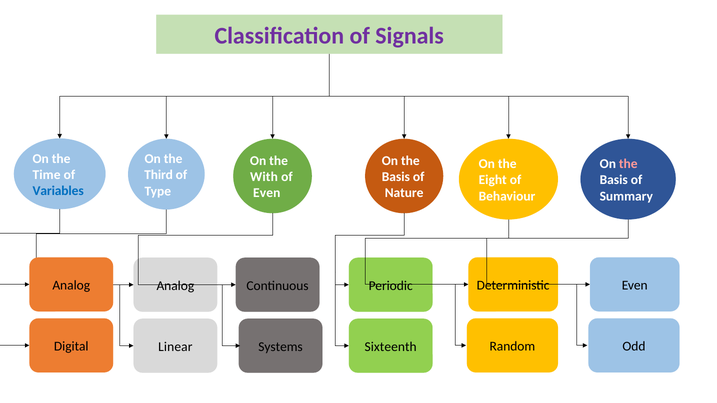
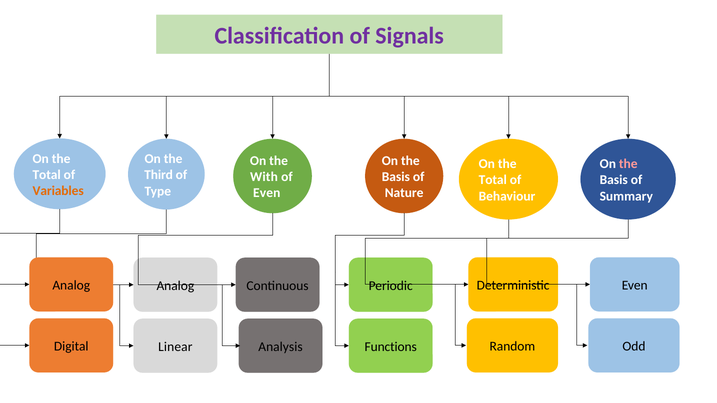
Time at (47, 175): Time -> Total
Eight at (493, 180): Eight -> Total
Variables colour: blue -> orange
Systems: Systems -> Analysis
Sixteenth: Sixteenth -> Functions
